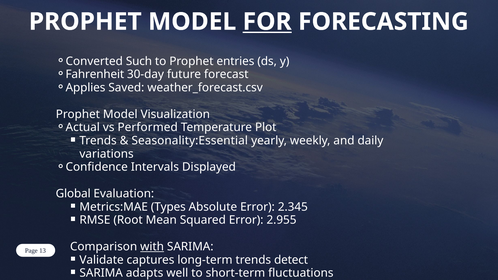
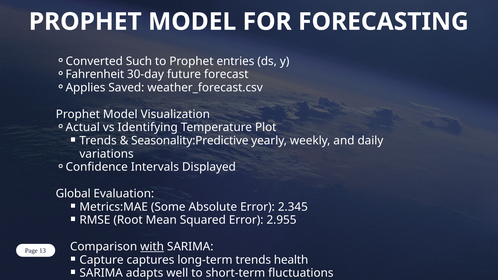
FOR underline: present -> none
Performed: Performed -> Identifying
Seasonality:Essential: Seasonality:Essential -> Seasonality:Predictive
Types: Types -> Some
Validate: Validate -> Capture
detect: detect -> health
